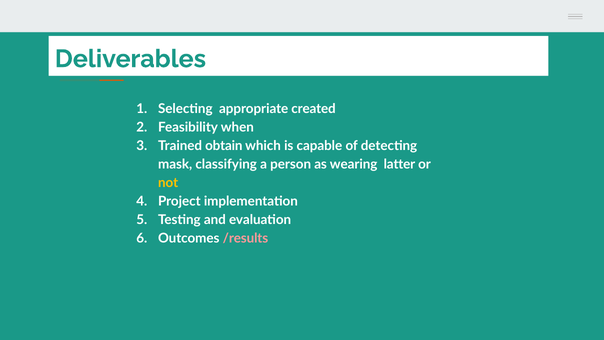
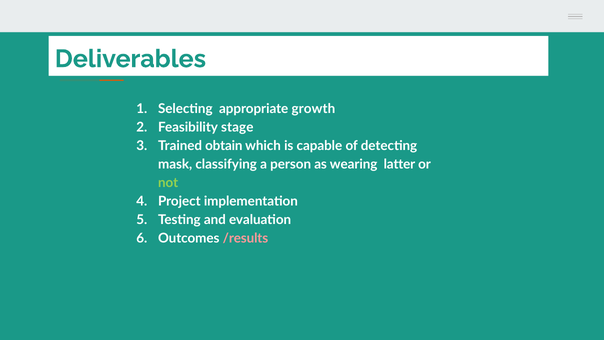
created: created -> growth
when: when -> stage
not colour: yellow -> light green
